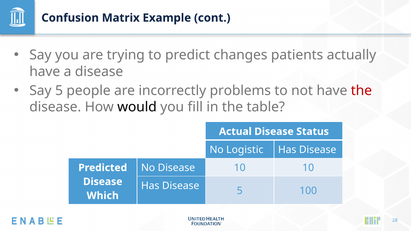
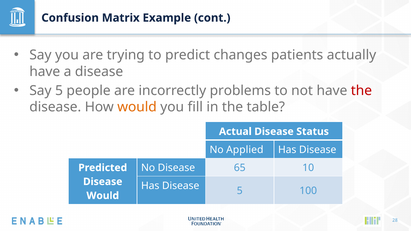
would at (137, 107) colour: black -> orange
Logistic: Logistic -> Applied
Disease 10: 10 -> 65
Which at (103, 196): Which -> Would
